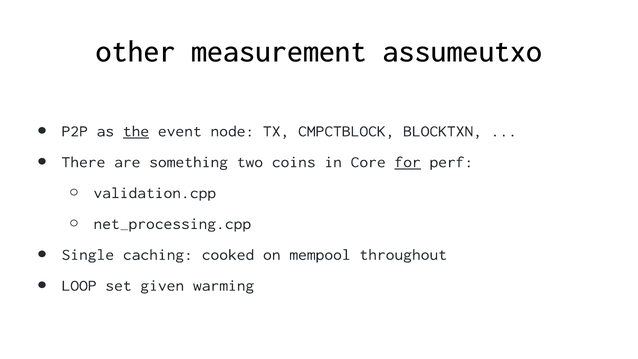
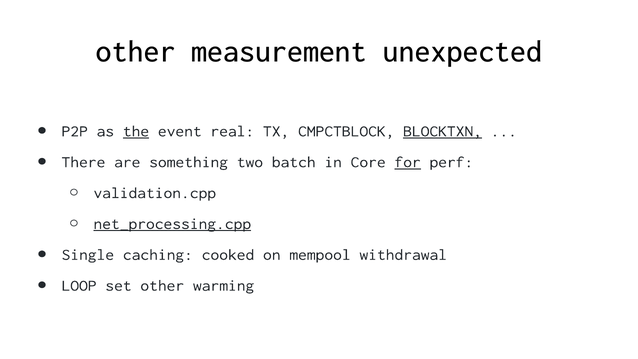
assumeutxo: assumeutxo -> unexpected
node: node -> real
BLOCKTXN underline: none -> present
coins: coins -> batch
net_processing.cpp underline: none -> present
throughout: throughout -> withdrawal
set given: given -> other
